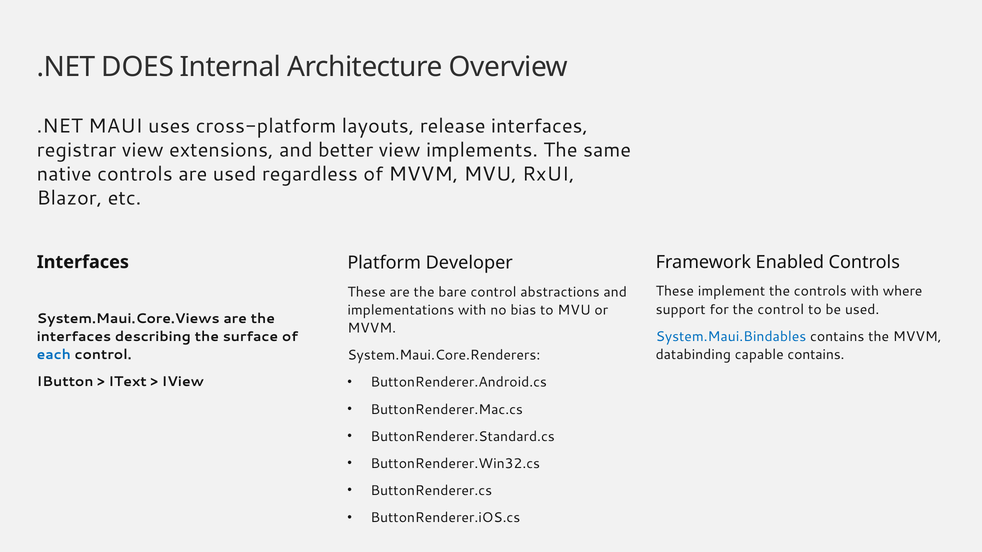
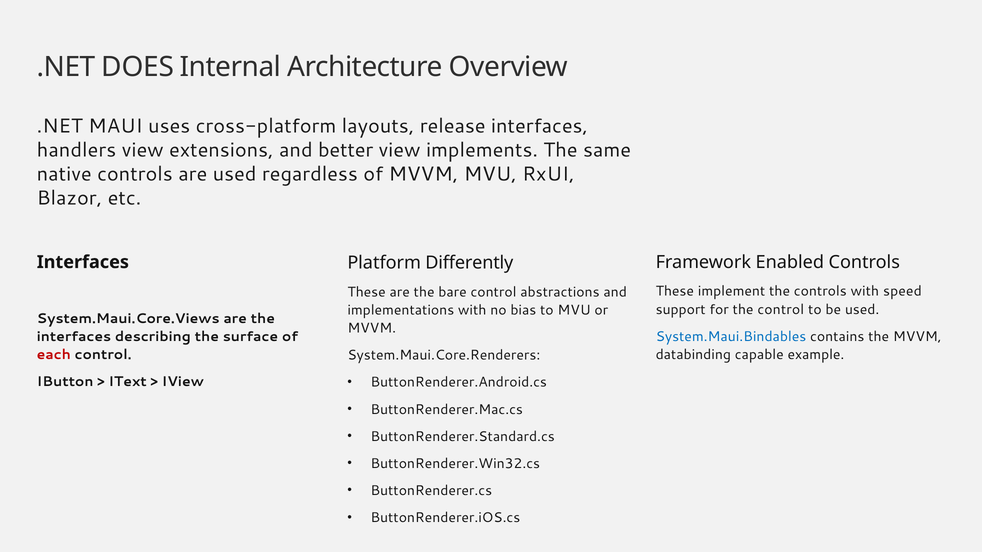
registrar: registrar -> handlers
Developer: Developer -> Differently
where: where -> speed
each colour: blue -> red
capable contains: contains -> example
